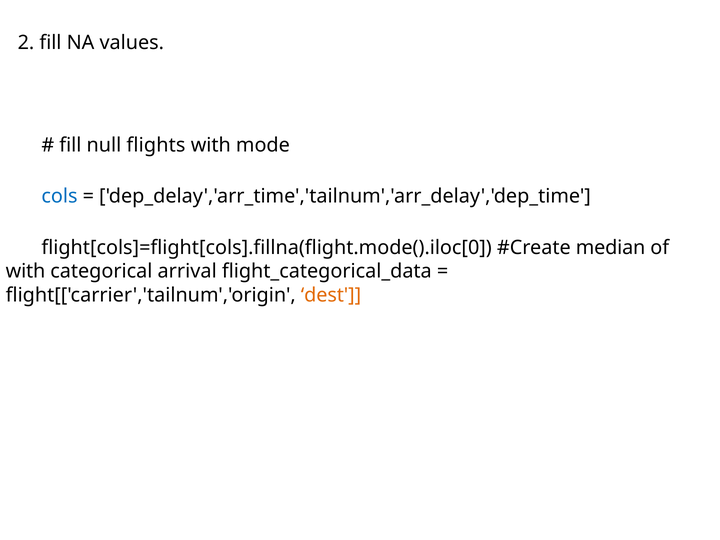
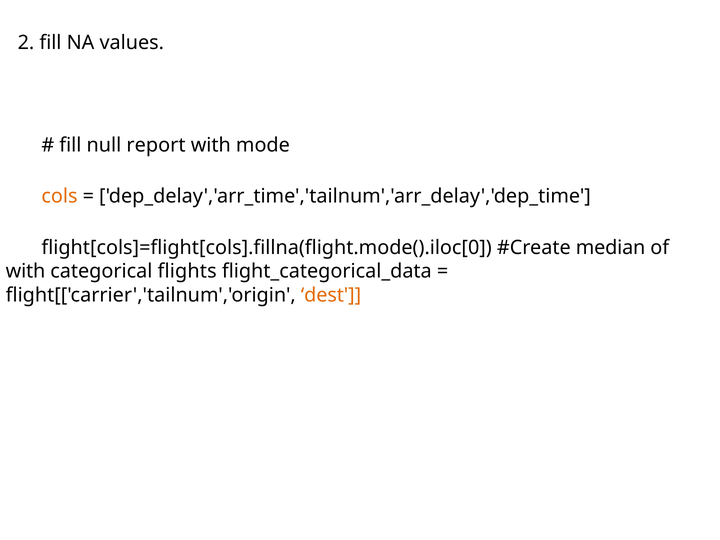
flights: flights -> report
cols colour: blue -> orange
arrival: arrival -> flights
